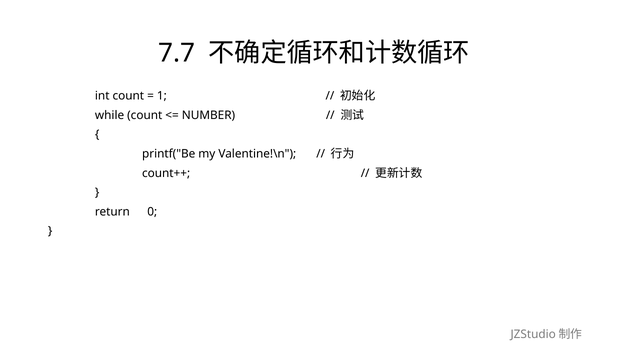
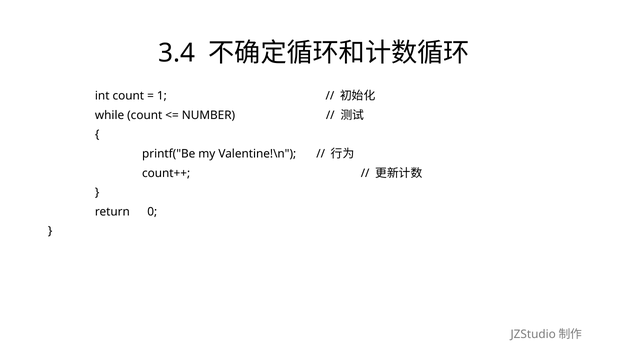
7.7: 7.7 -> 3.4
